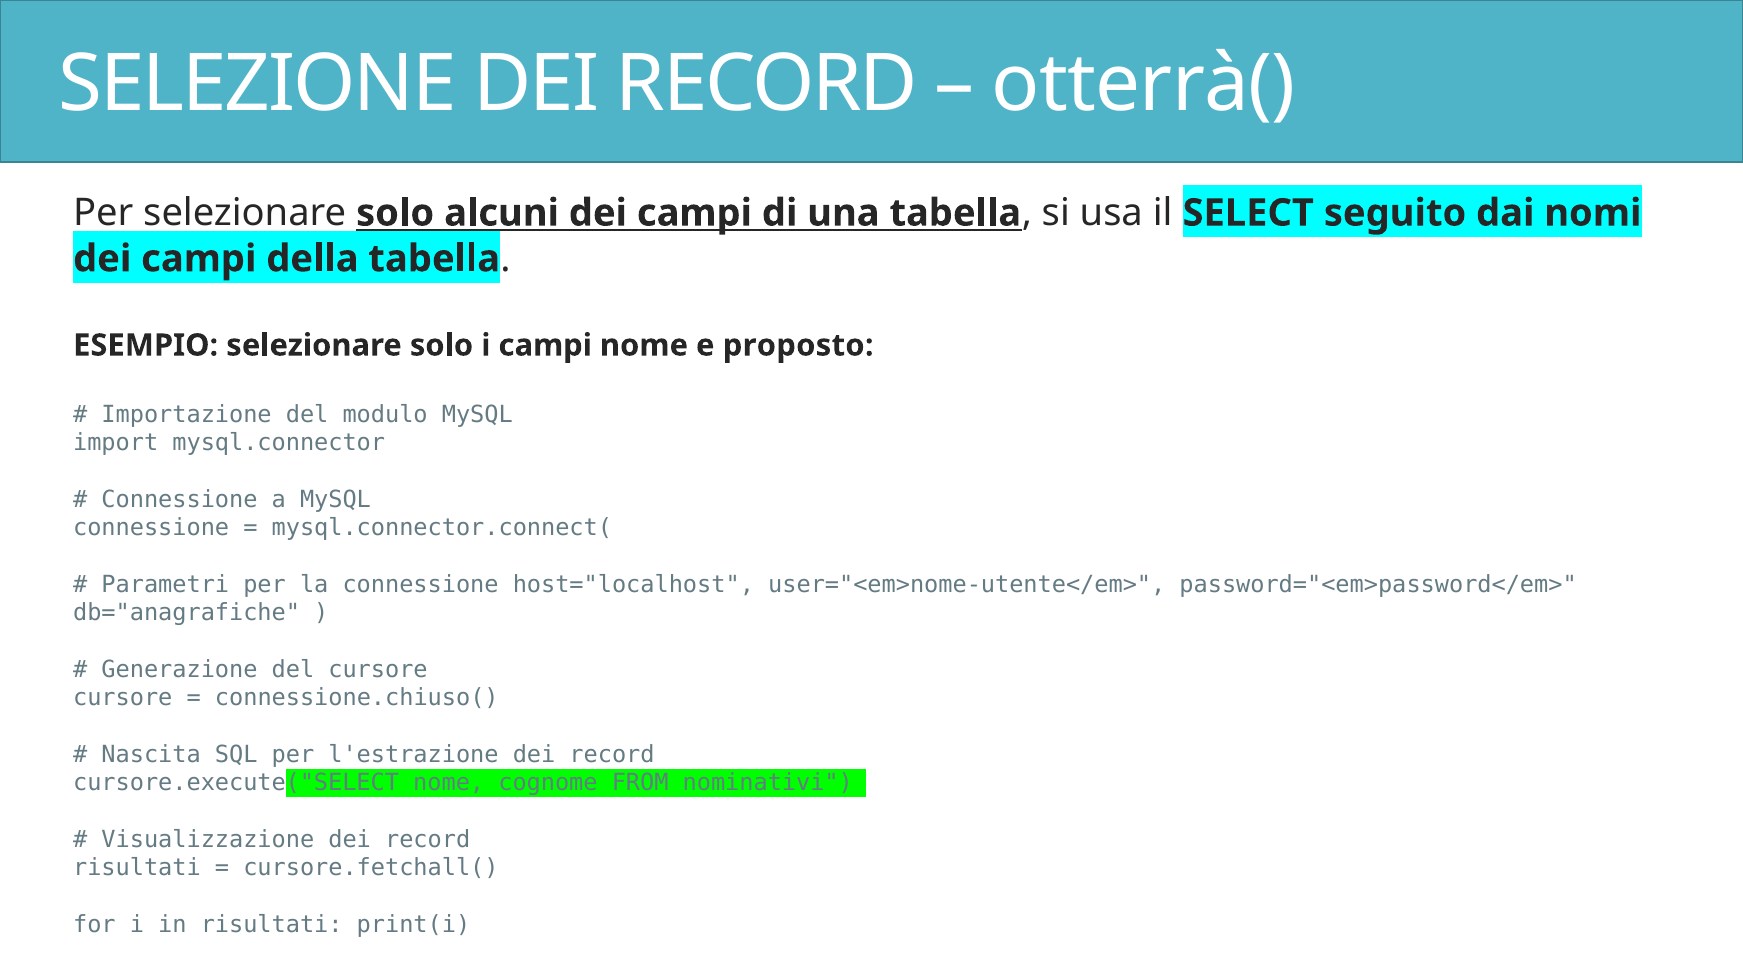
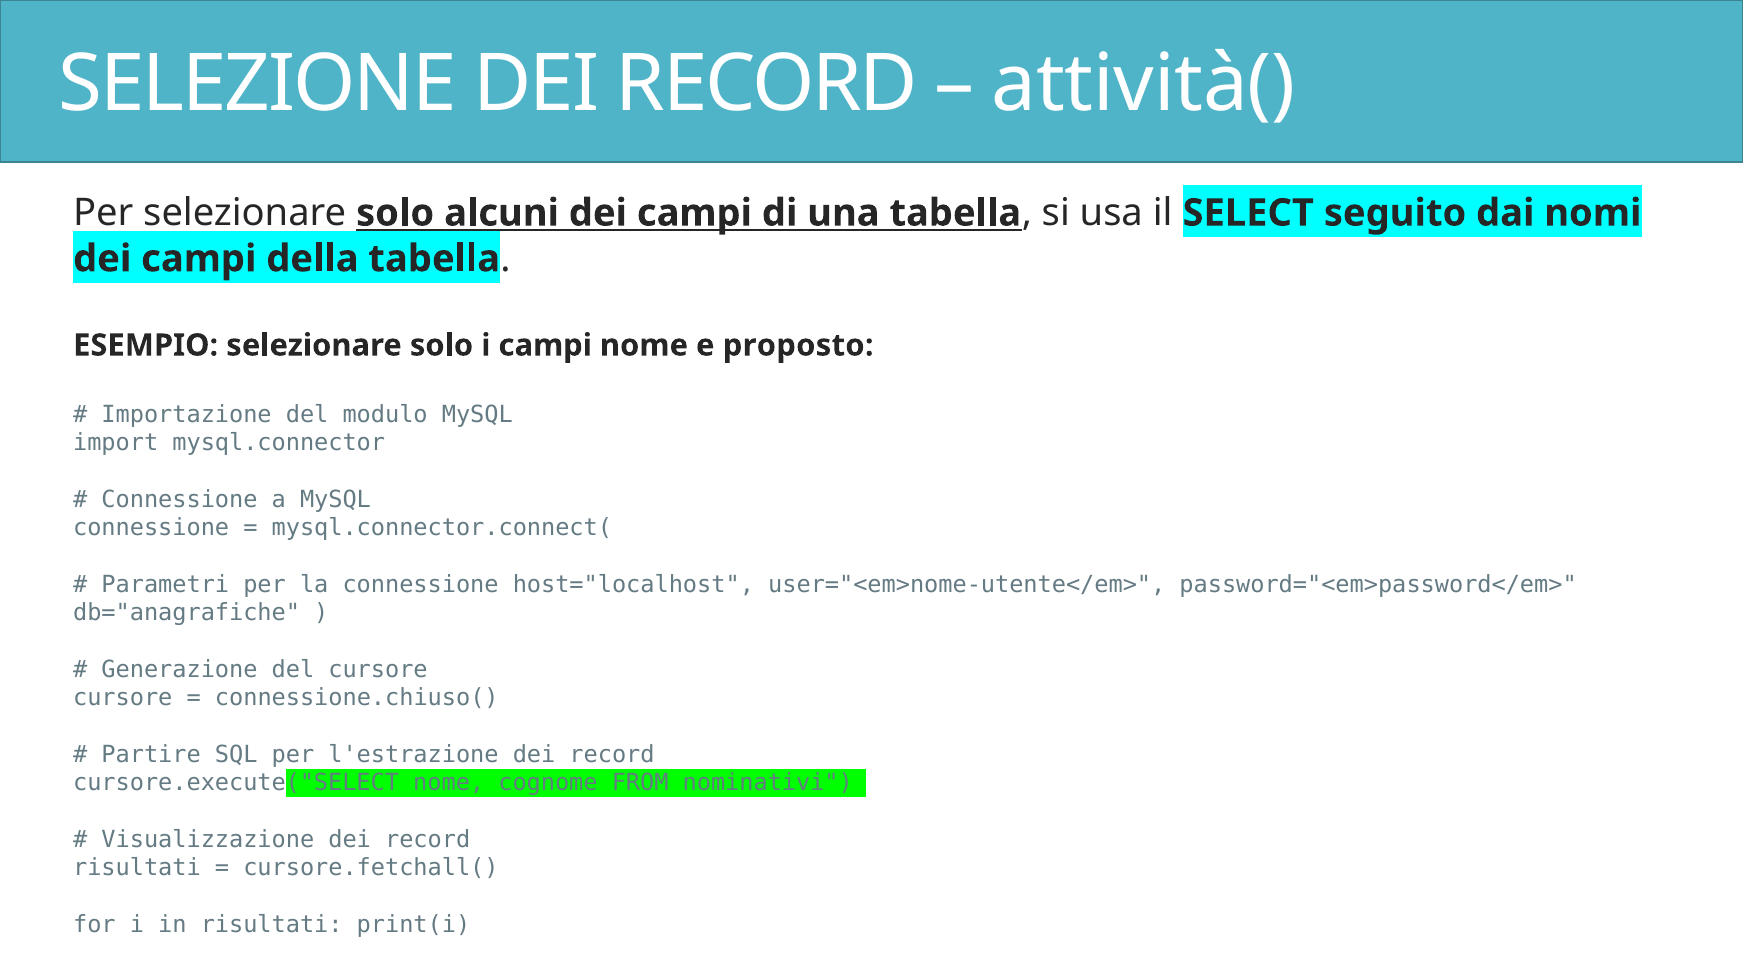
otterrà(: otterrà( -> attività(
Nascita: Nascita -> Partire
